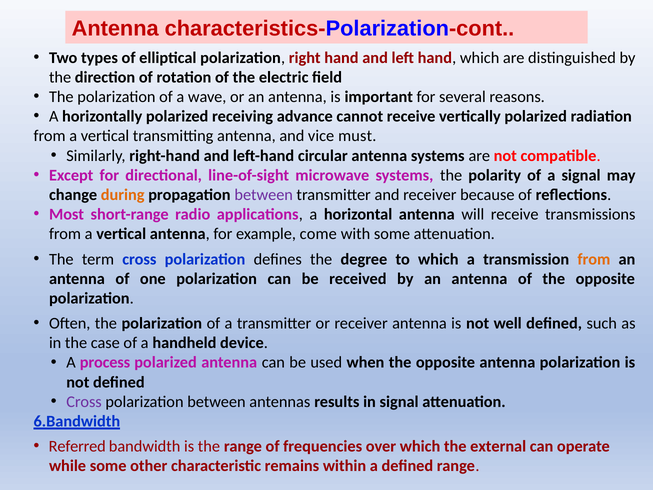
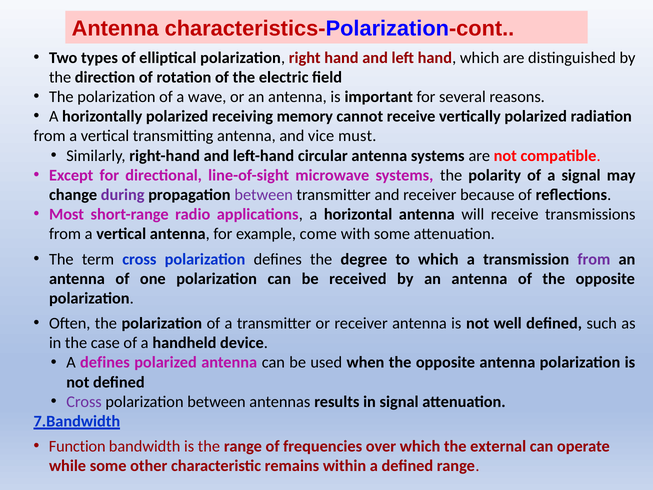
advance: advance -> memory
during colour: orange -> purple
from at (594, 259) colour: orange -> purple
A process: process -> defines
6.Bandwidth: 6.Bandwidth -> 7.Bandwidth
Referred: Referred -> Function
